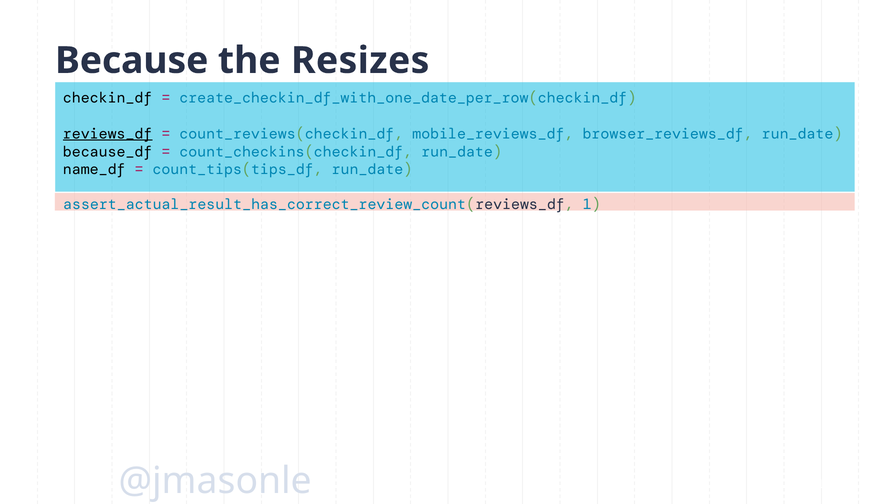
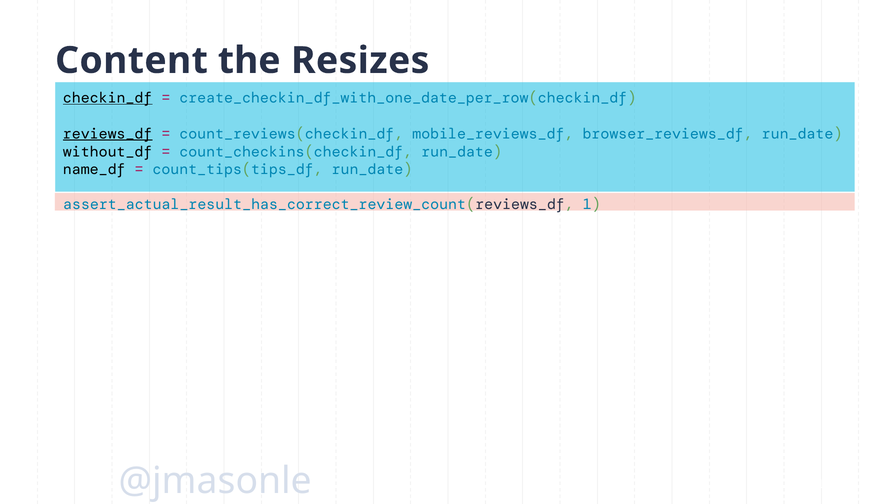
Because: Because -> Content
checkin_df underline: none -> present
because_df: because_df -> without_df
